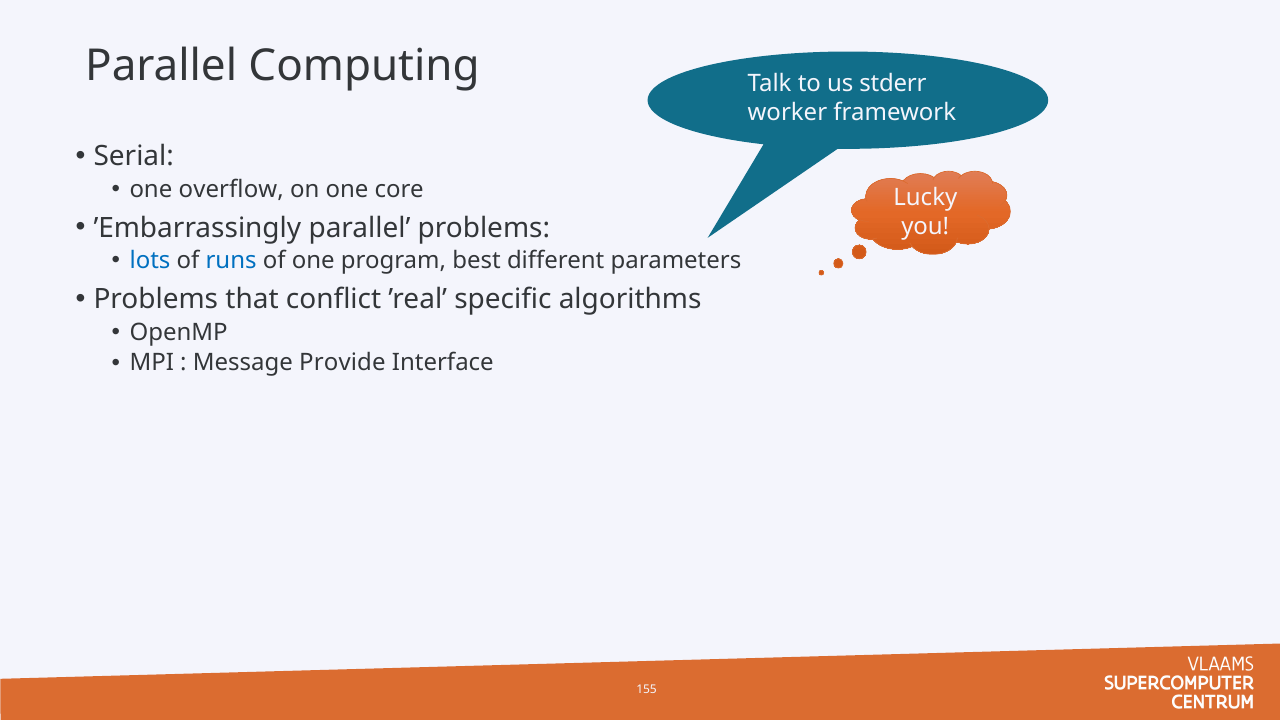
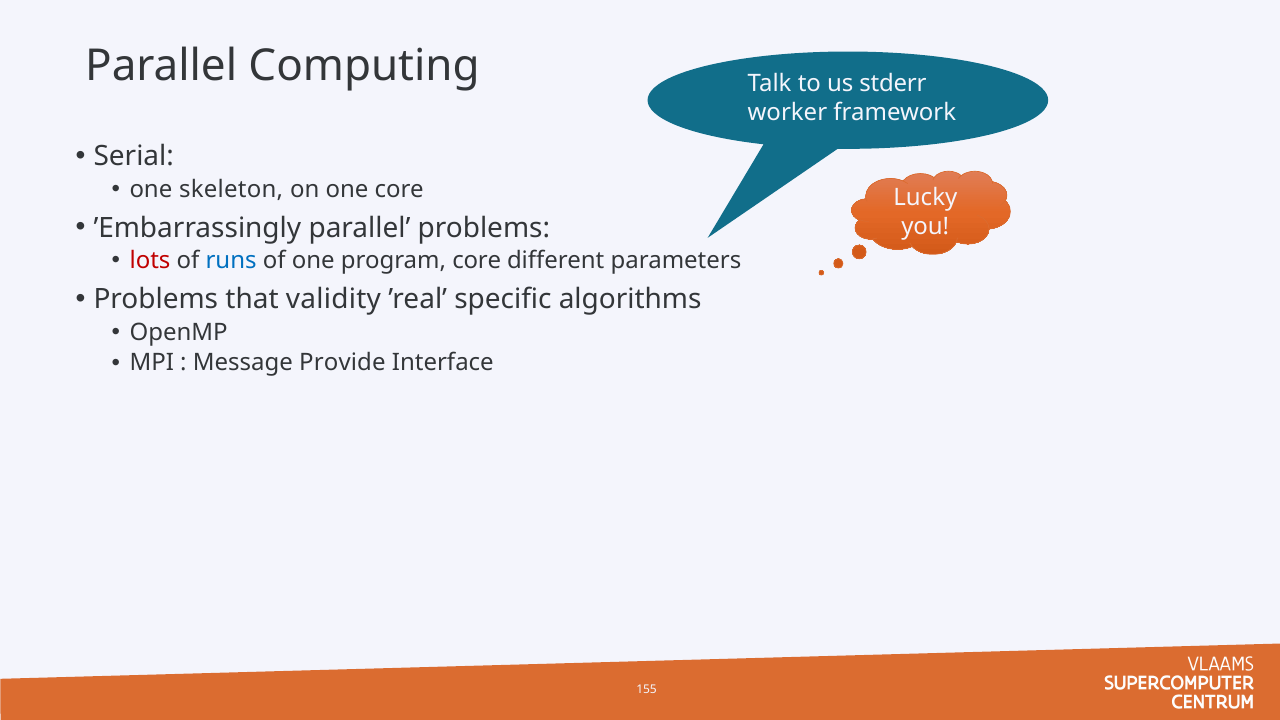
overflow: overflow -> skeleton
lots colour: blue -> red
program best: best -> core
conflict: conflict -> validity
